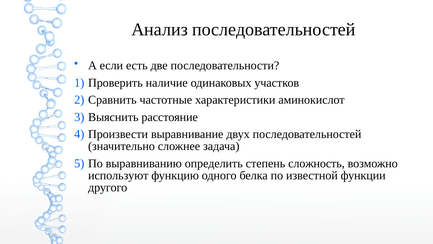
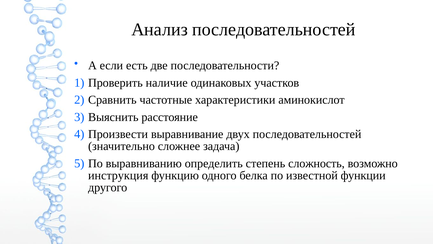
используют: используют -> инструкция
